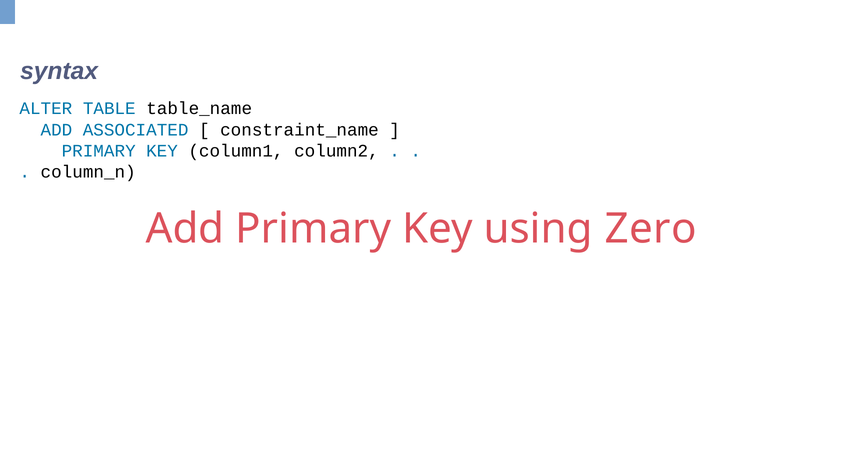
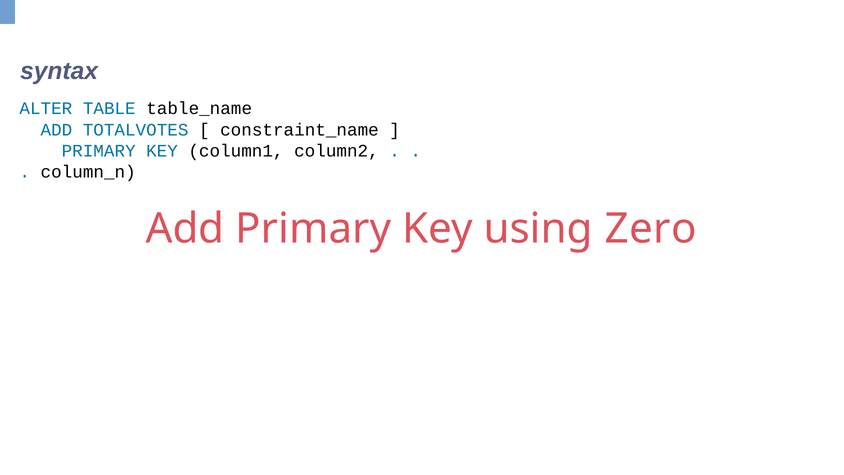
ASSOCIATED: ASSOCIATED -> TOTALVOTES
